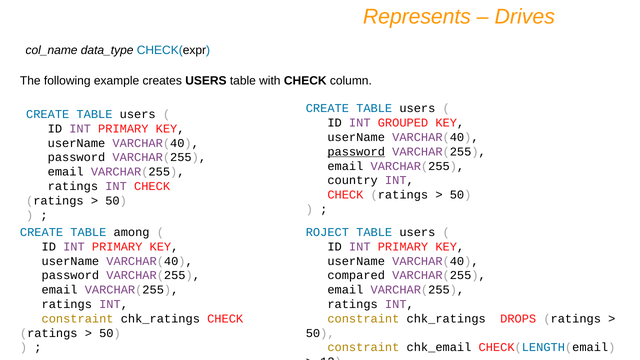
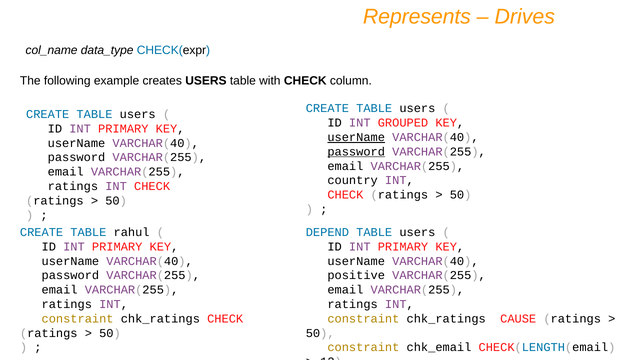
userName at (356, 137) underline: none -> present
among: among -> rahul
ROJECT: ROJECT -> DEPEND
compared: compared -> positive
DROPS: DROPS -> CAUSE
